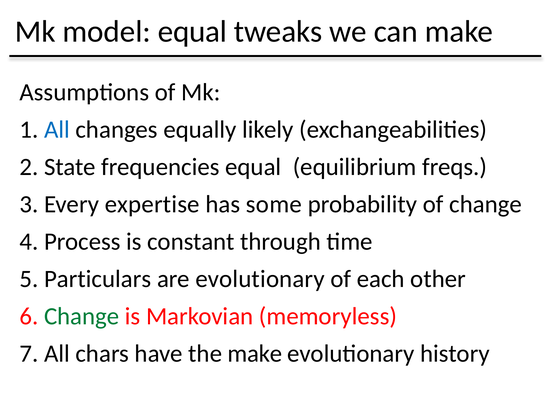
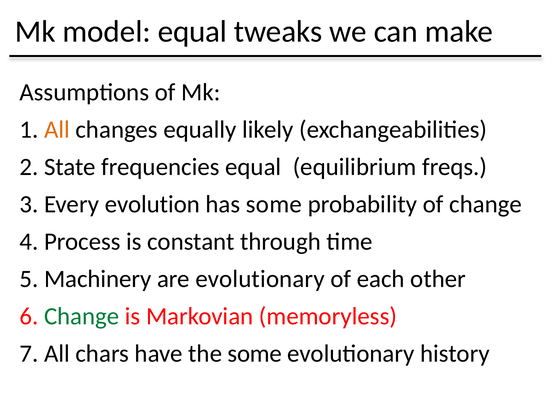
All at (57, 130) colour: blue -> orange
expertise: expertise -> evolution
Particulars: Particulars -> Machinery
the make: make -> some
